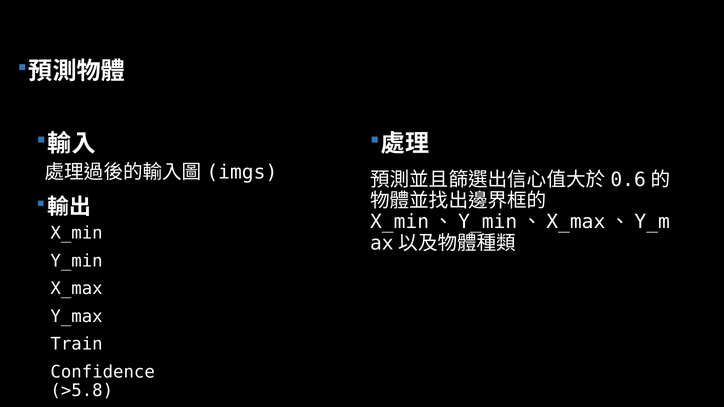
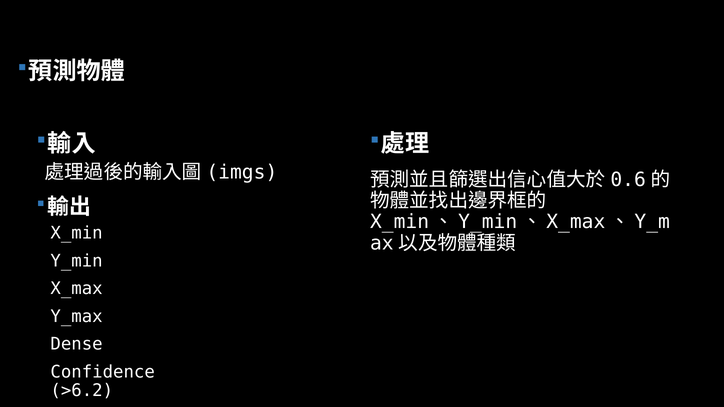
Train: Train -> Dense
>5.8: >5.8 -> >6.2
